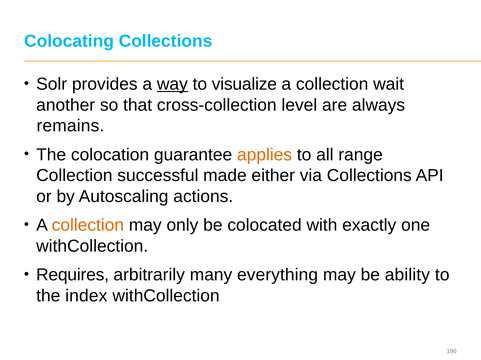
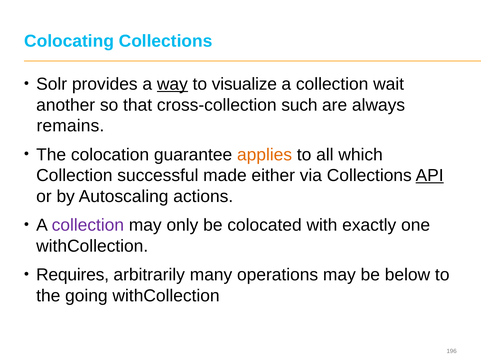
level: level -> such
range: range -> which
API underline: none -> present
collection at (88, 226) colour: orange -> purple
everything: everything -> operations
ability: ability -> below
index: index -> going
